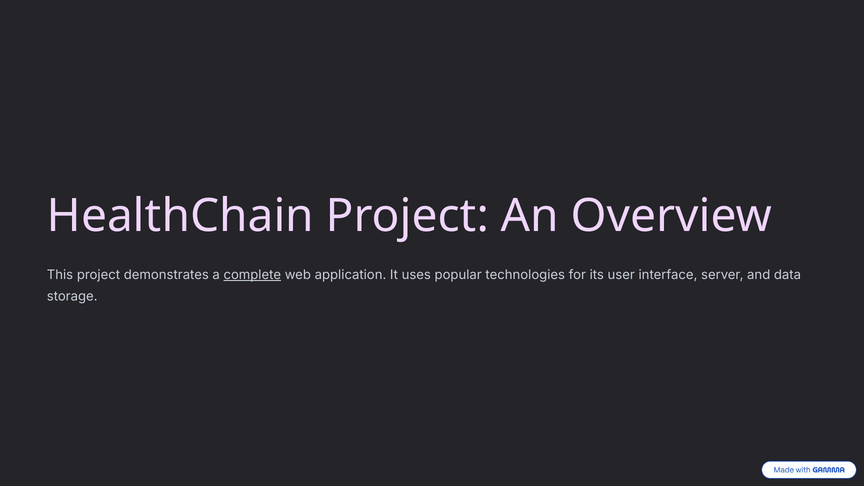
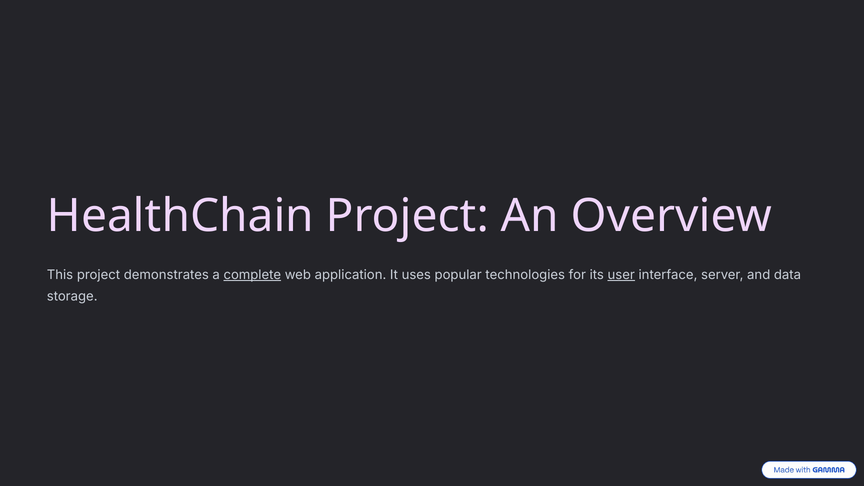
user underline: none -> present
